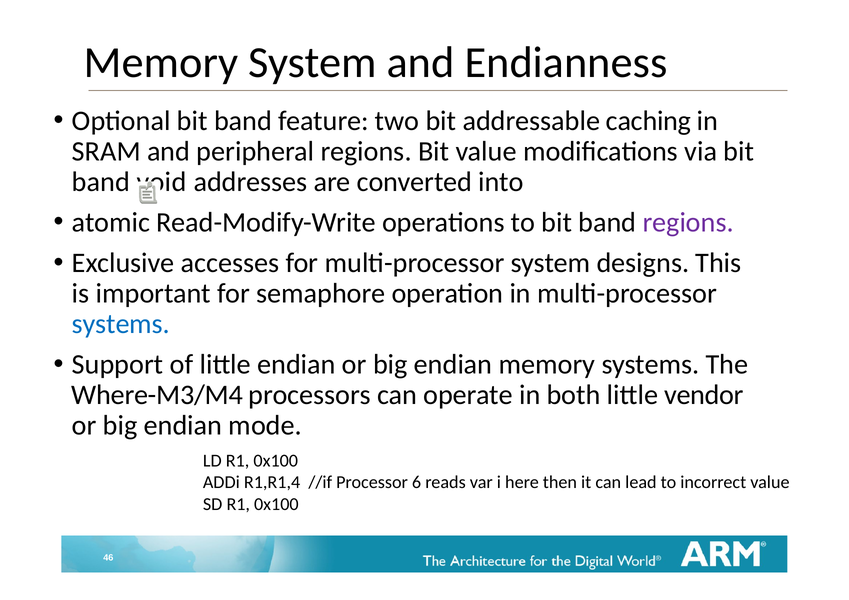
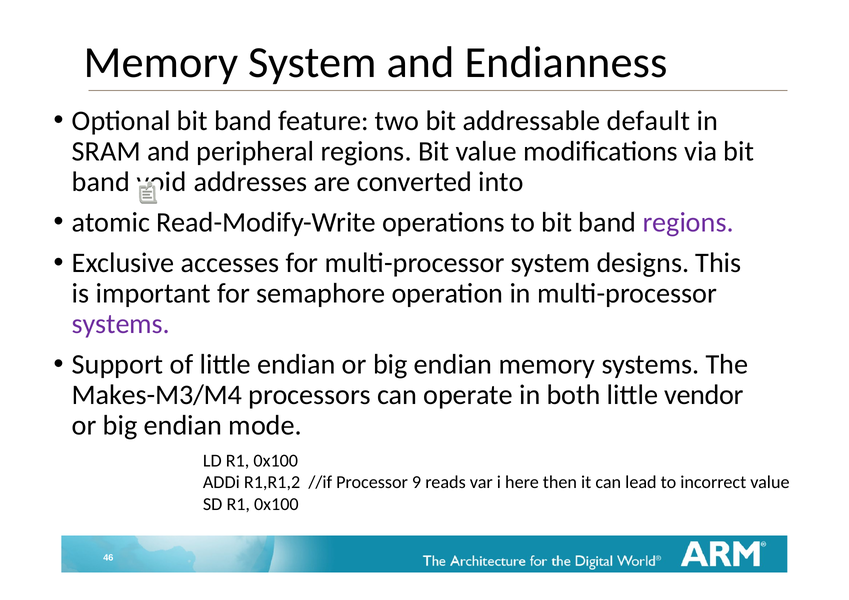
caching: caching -> default
systems at (121, 324) colour: blue -> purple
Where-M3/M4: Where-M3/M4 -> Makes-M3/M4
R1,R1,4: R1,R1,4 -> R1,R1,2
6: 6 -> 9
